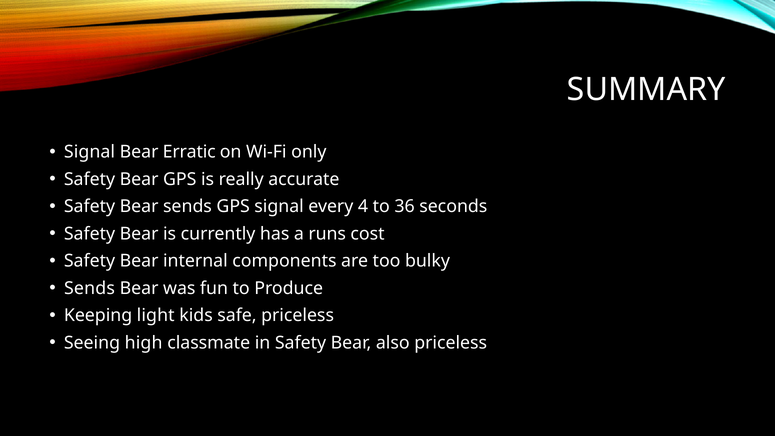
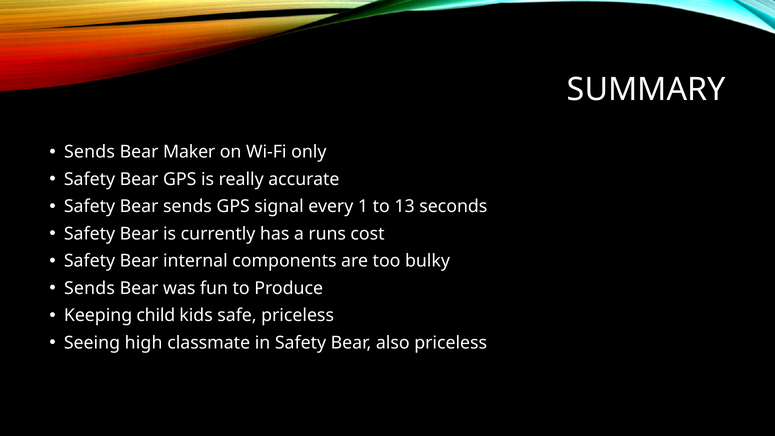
Signal at (89, 152): Signal -> Sends
Erratic: Erratic -> Maker
4: 4 -> 1
36: 36 -> 13
light: light -> child
